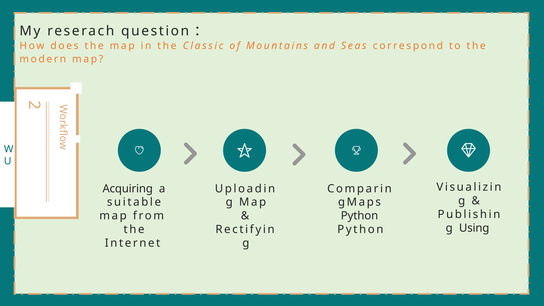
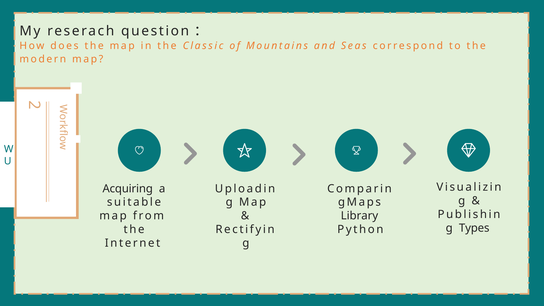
Python at (359, 216): Python -> Library
Using: Using -> Types
